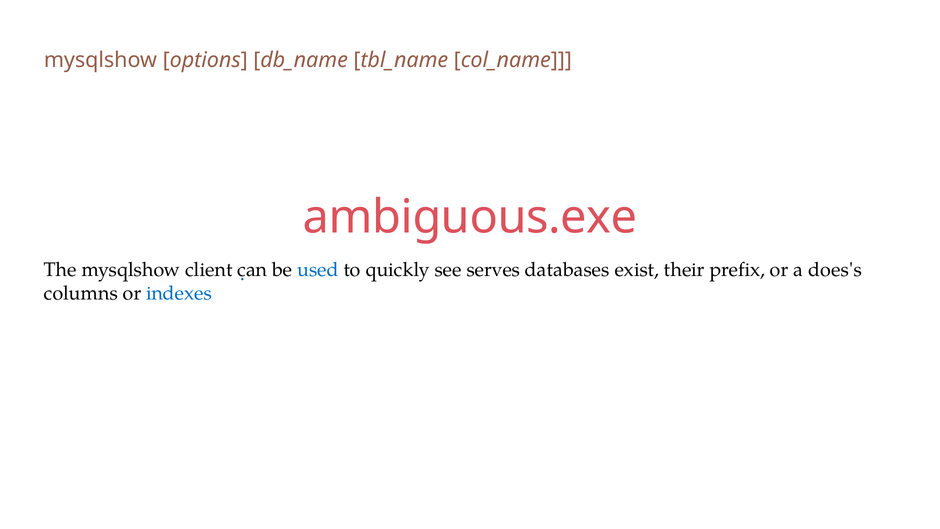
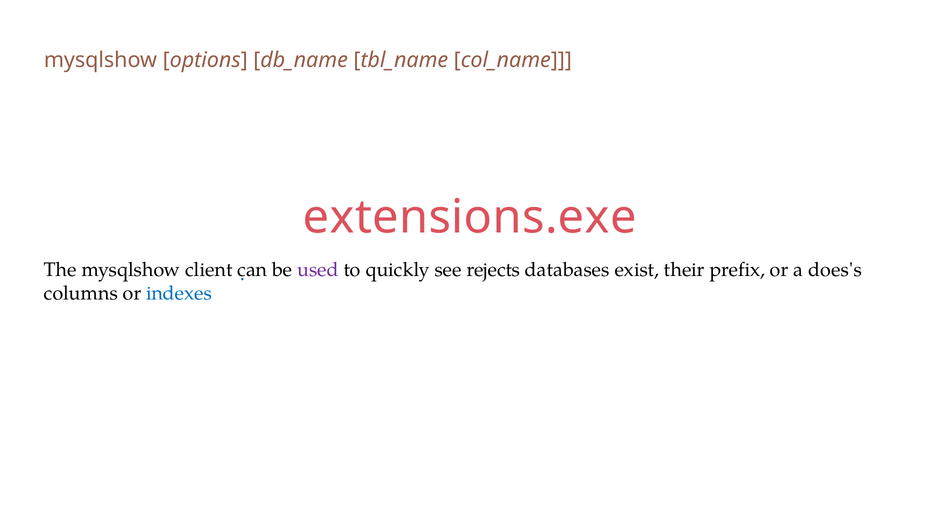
ambiguous.exe: ambiguous.exe -> extensions.exe
used colour: blue -> purple
serves: serves -> rejects
